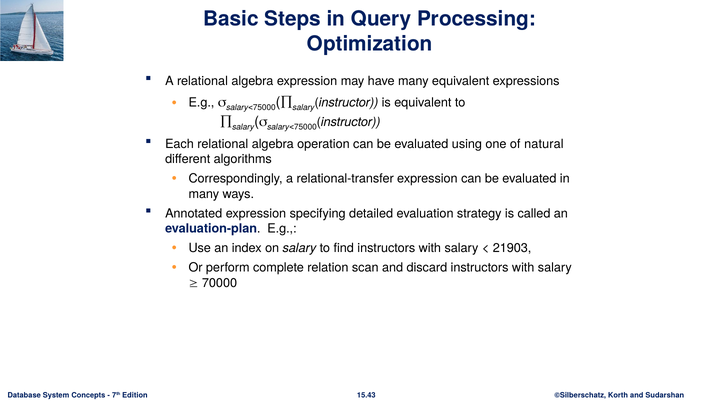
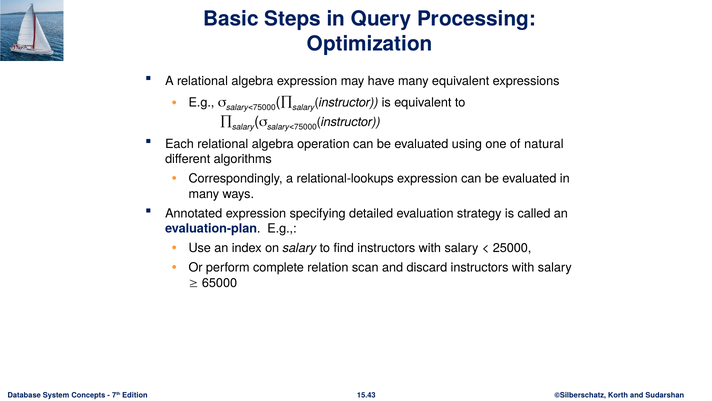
relational-transfer: relational-transfer -> relational-lookups
21903: 21903 -> 25000
70000: 70000 -> 65000
